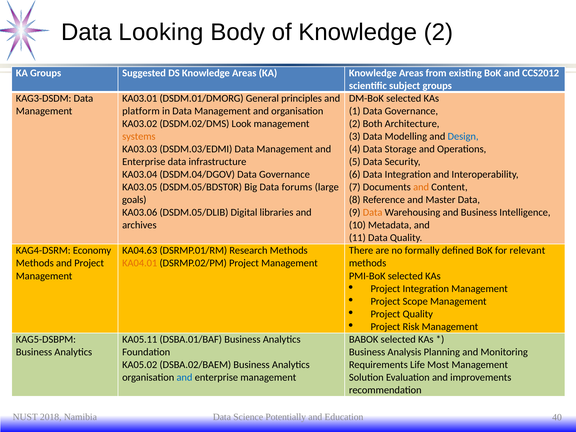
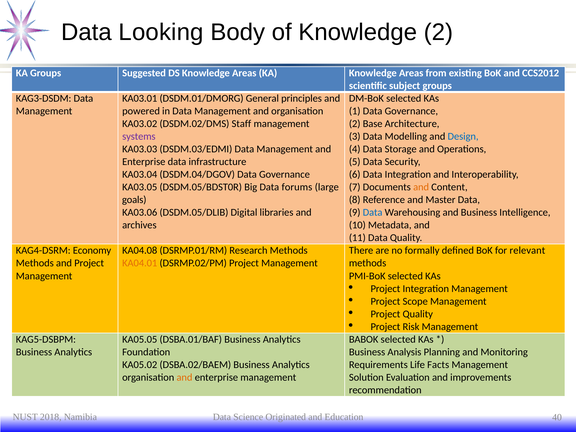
platform: platform -> powered
Look: Look -> Staff
Both: Both -> Base
systems colour: orange -> purple
Data at (373, 212) colour: orange -> blue
KA04.63: KA04.63 -> KA04.08
KA05.11: KA05.11 -> KA05.05
Most: Most -> Facts
and at (184, 377) colour: blue -> orange
Potentially: Potentially -> Originated
